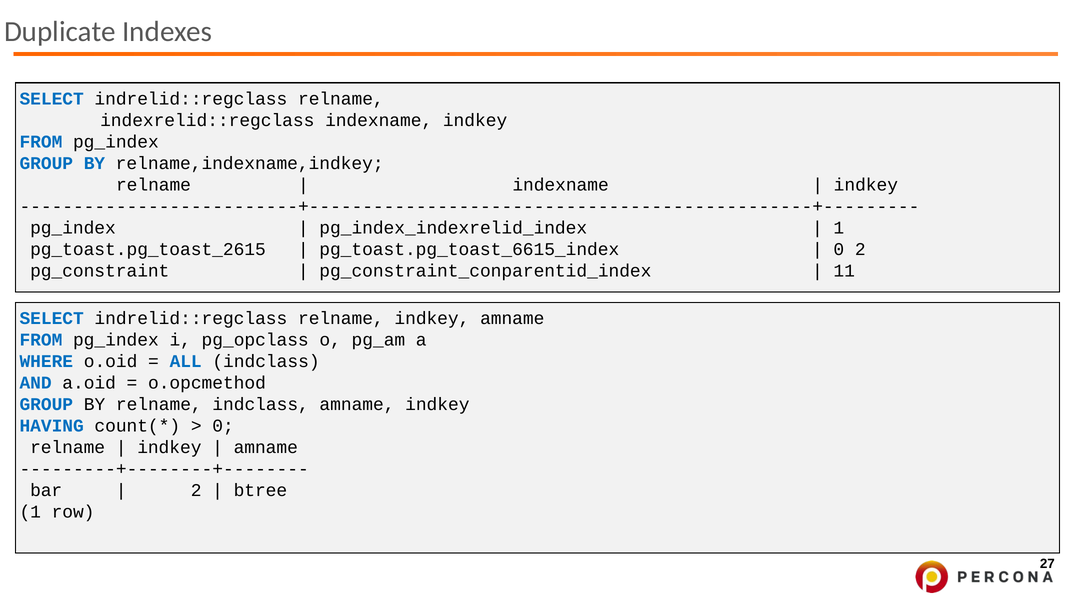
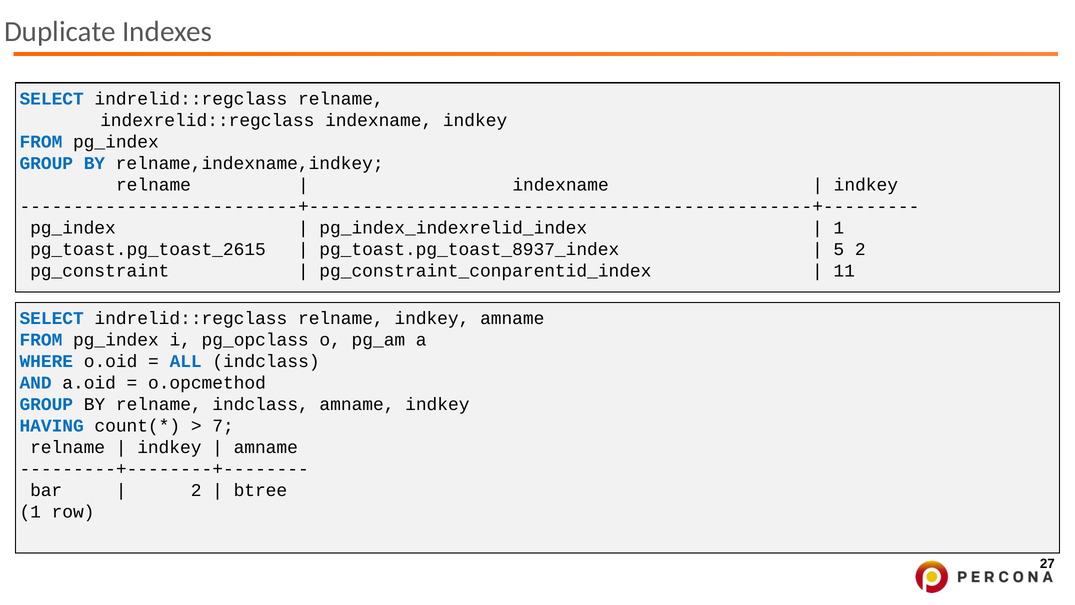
pg_toast.pg_toast_6615_index: pg_toast.pg_toast_6615_index -> pg_toast.pg_toast_8937_index
0 at (839, 249): 0 -> 5
0 at (223, 426): 0 -> 7
